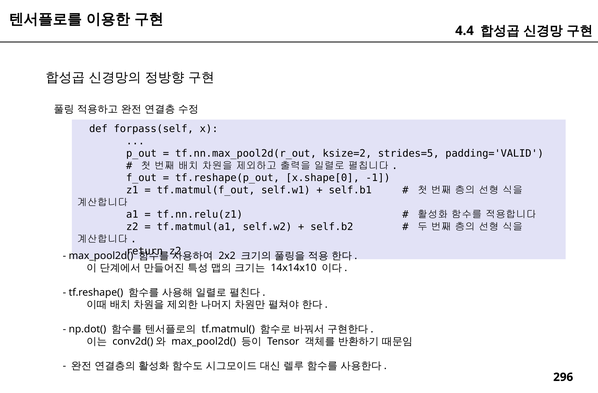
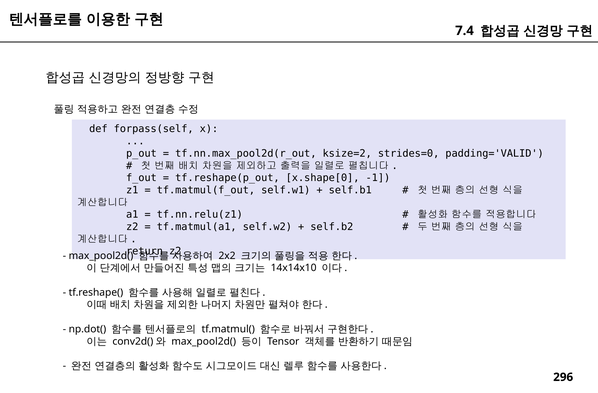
4.4: 4.4 -> 7.4
strides=5: strides=5 -> strides=0
